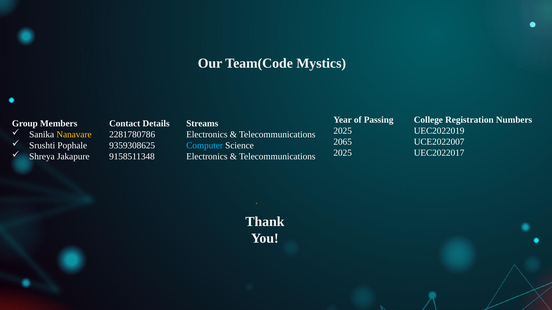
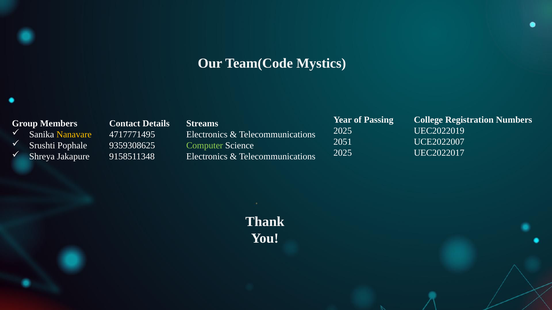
2281780786: 2281780786 -> 4717771495
2065: 2065 -> 2051
Computer colour: light blue -> light green
